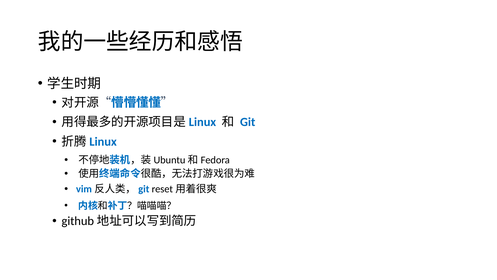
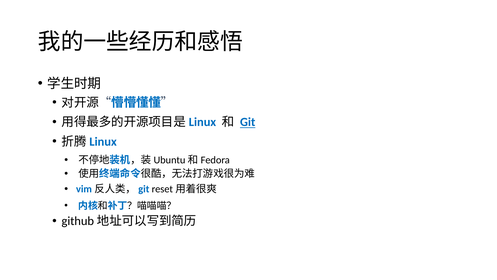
Git underline: none -> present
